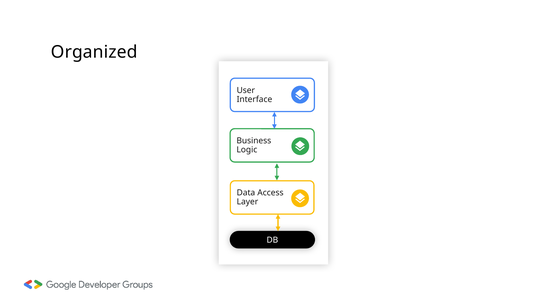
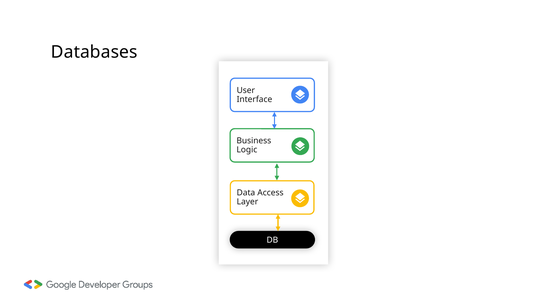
Organized: Organized -> Databases
